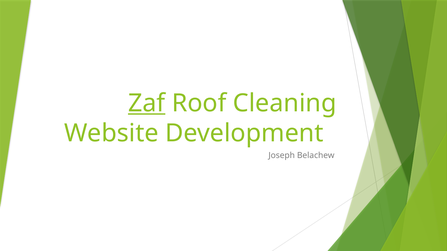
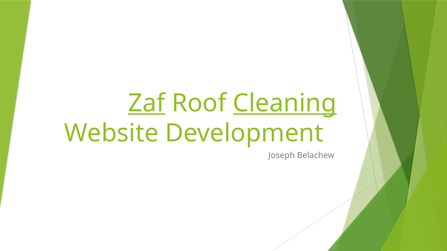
Cleaning underline: none -> present
